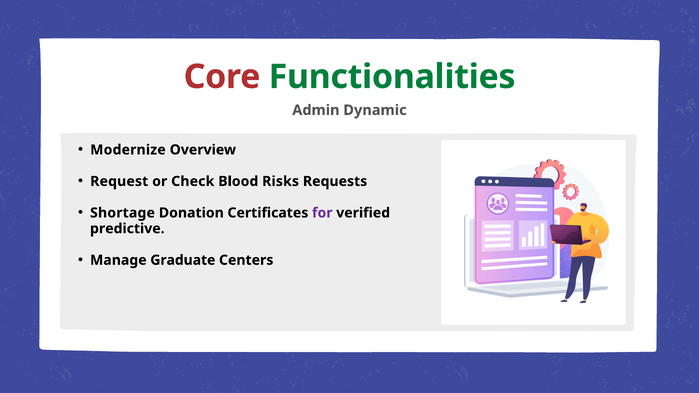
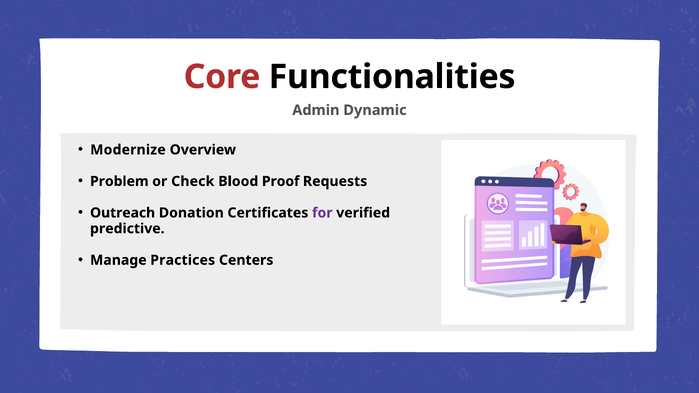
Functionalities colour: green -> black
Request: Request -> Problem
Risks: Risks -> Proof
Shortage: Shortage -> Outreach
Graduate: Graduate -> Practices
